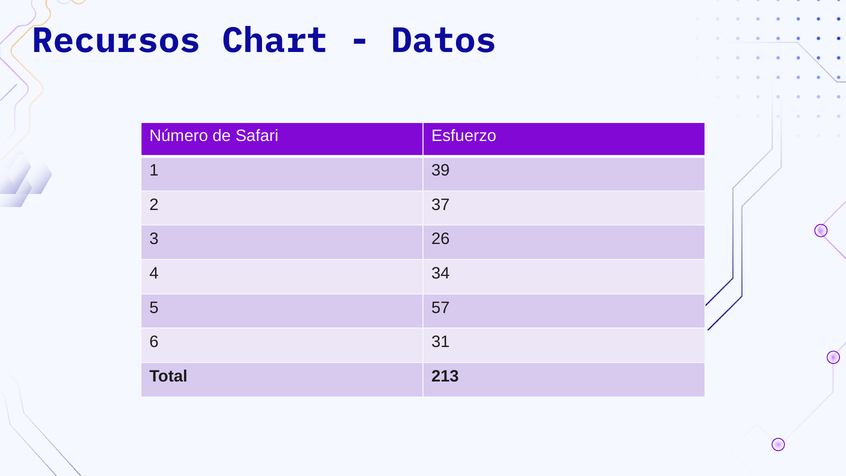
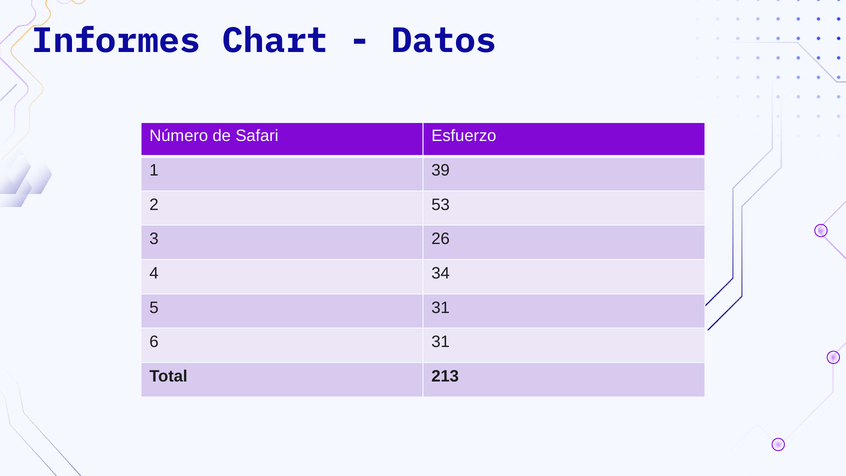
Recursos: Recursos -> Informes
37: 37 -> 53
5 57: 57 -> 31
